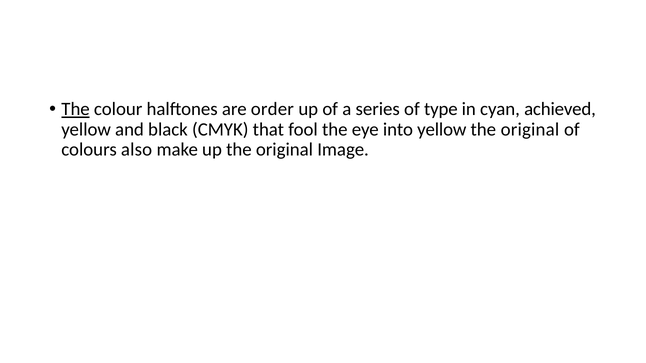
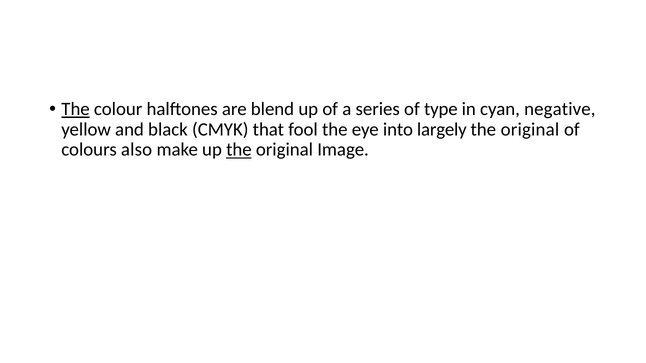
order: order -> blend
achieved: achieved -> negative
into yellow: yellow -> largely
the at (239, 150) underline: none -> present
